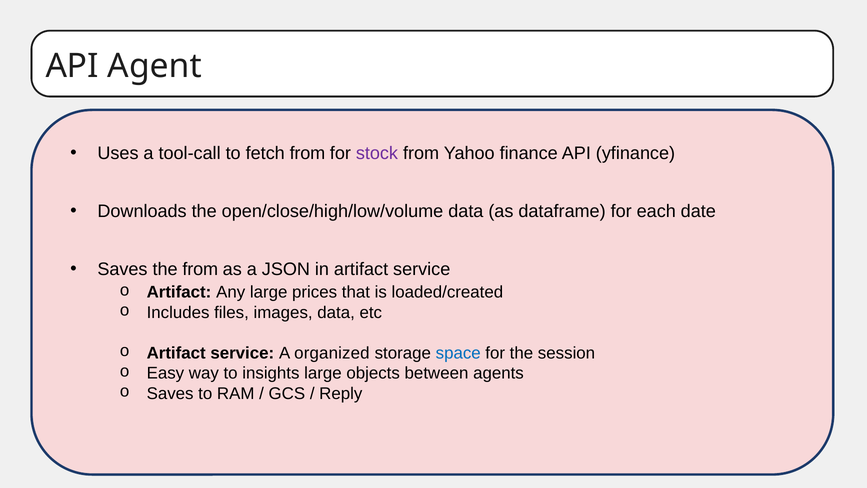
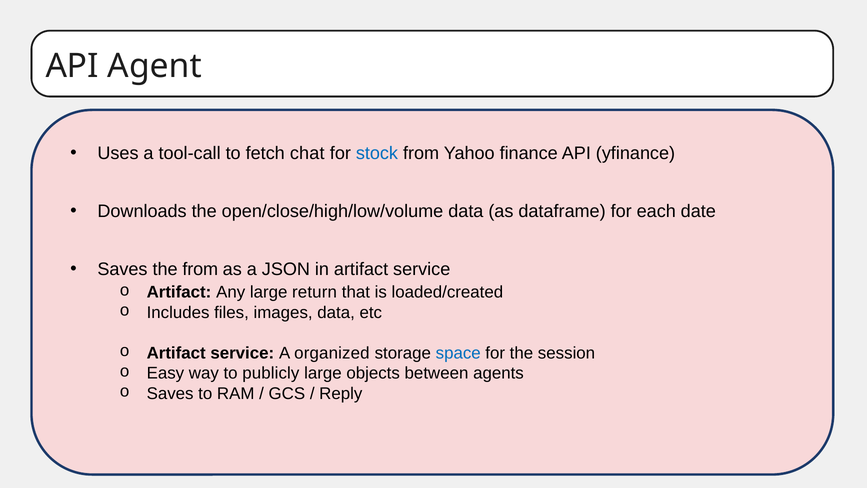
fetch from: from -> chat
stock colour: purple -> blue
prices: prices -> return
insights: insights -> publicly
